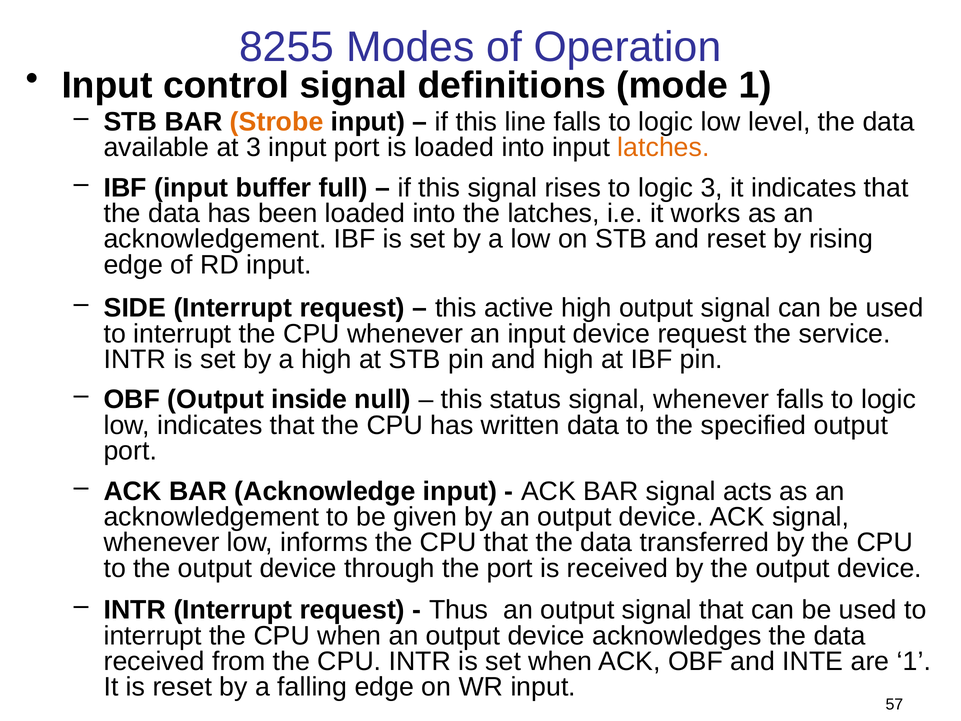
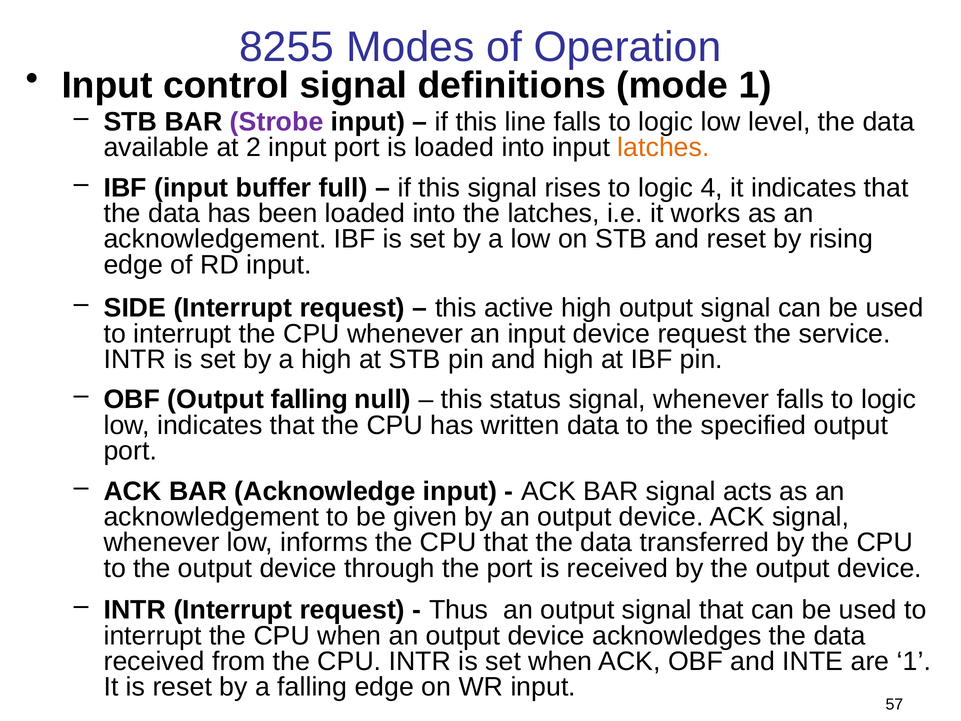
Strobe colour: orange -> purple
at 3: 3 -> 2
logic 3: 3 -> 4
Output inside: inside -> falling
